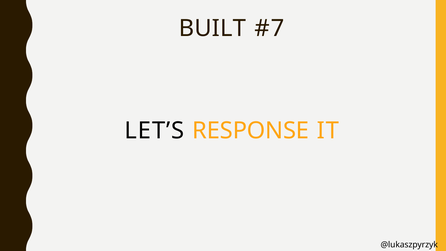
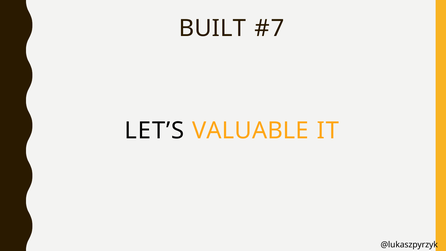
RESPONSE: RESPONSE -> VALUABLE
